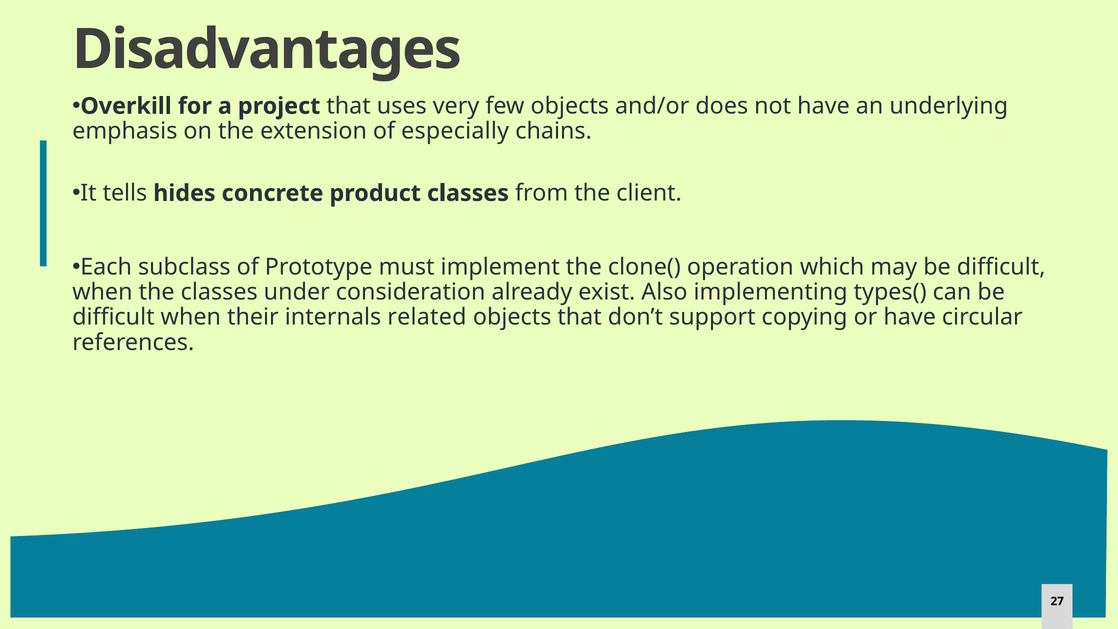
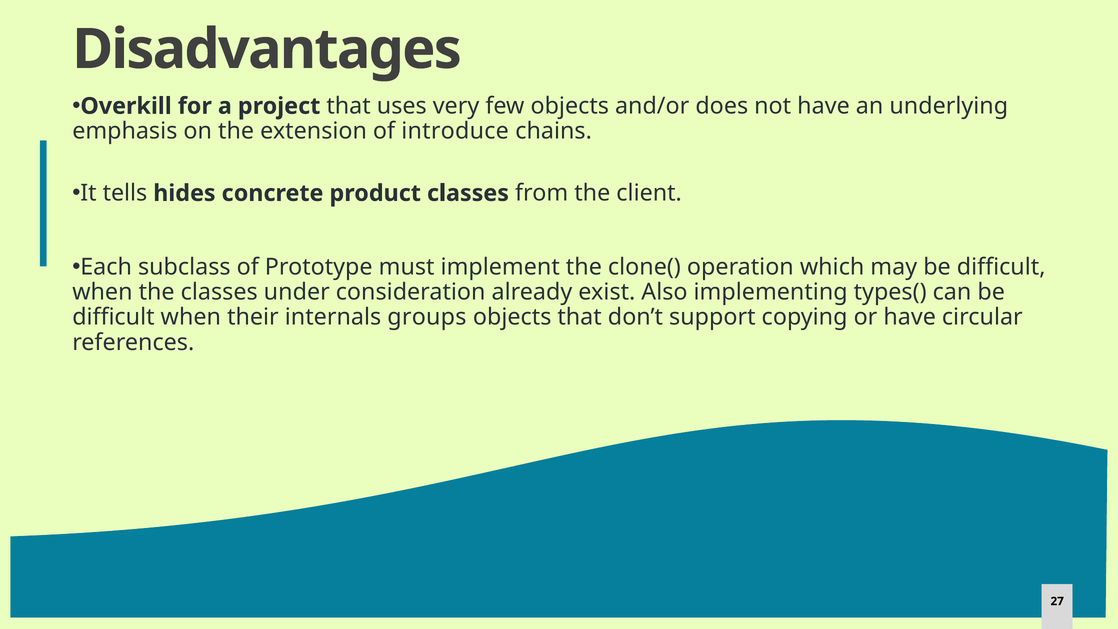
especially: especially -> introduce
related: related -> groups
